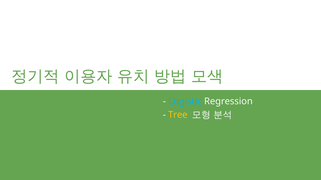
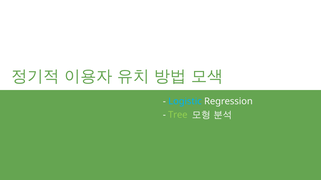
Tree colour: yellow -> light green
